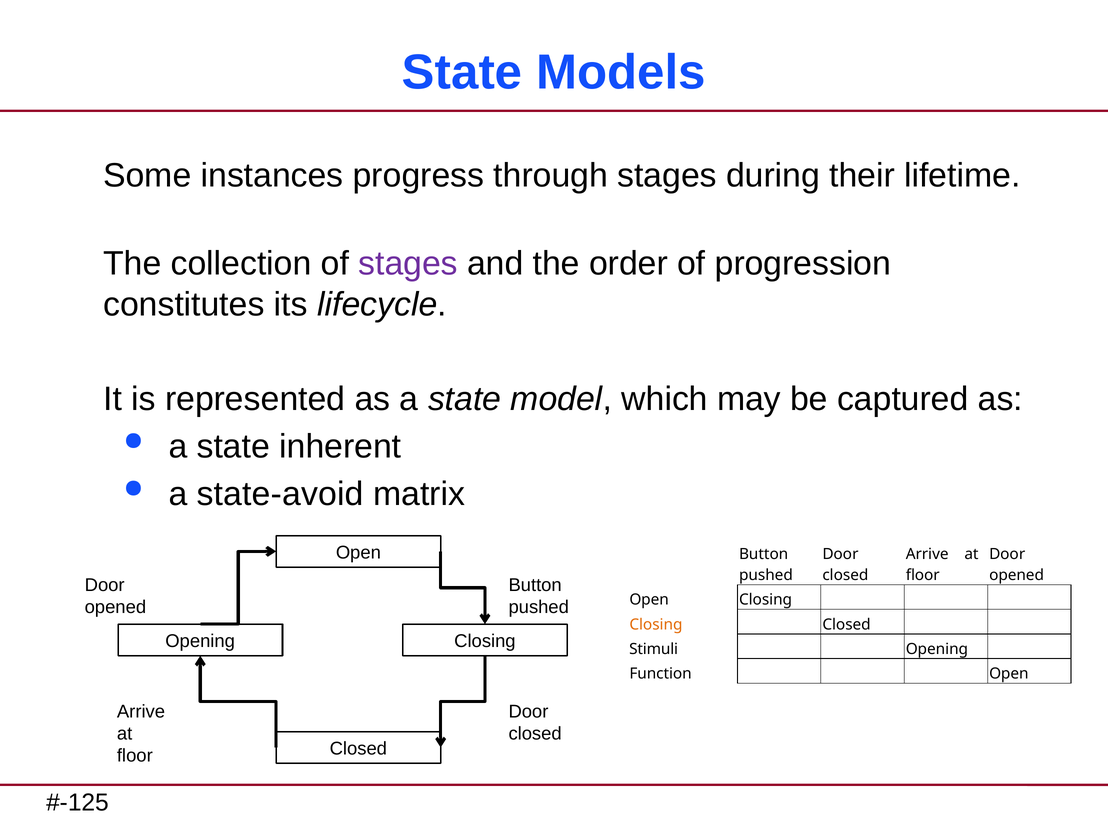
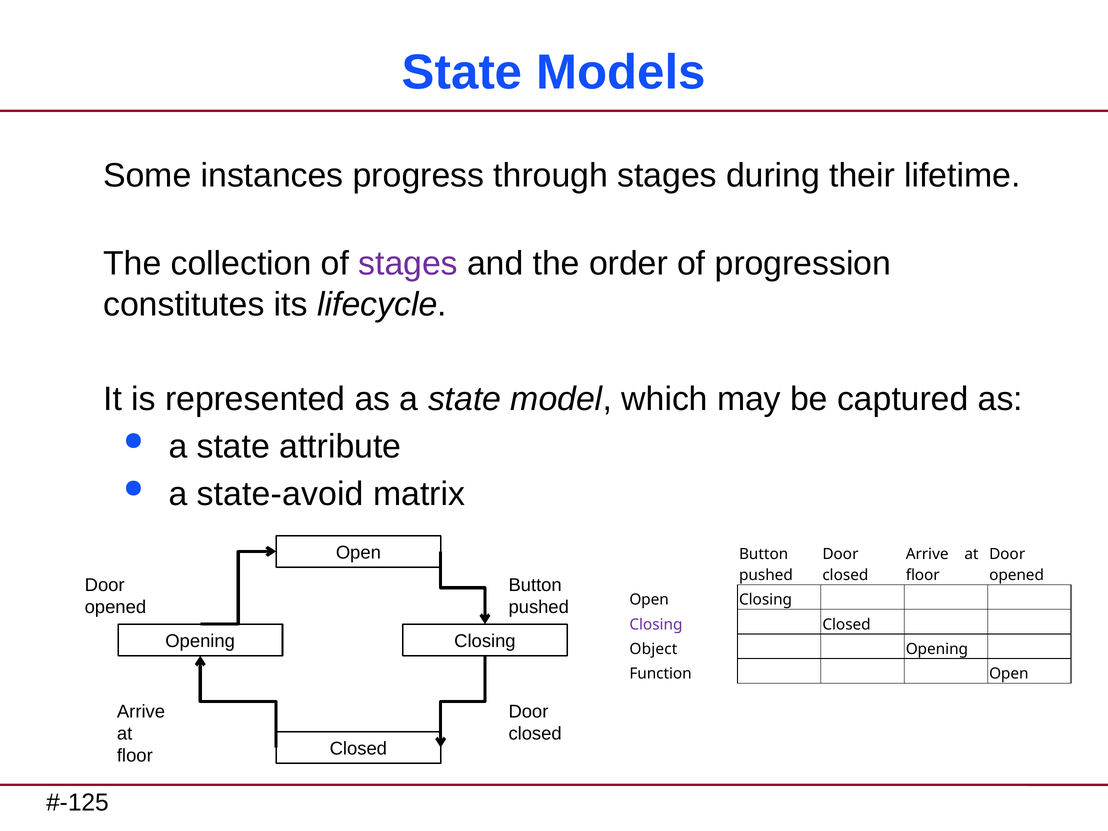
inherent: inherent -> attribute
Closing at (656, 624) colour: orange -> purple
Stimuli: Stimuli -> Object
